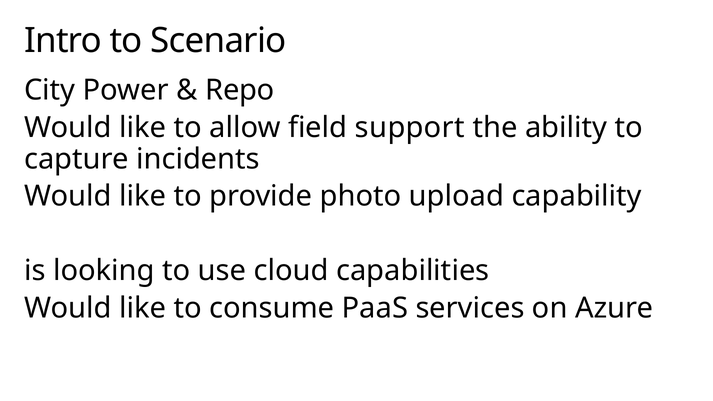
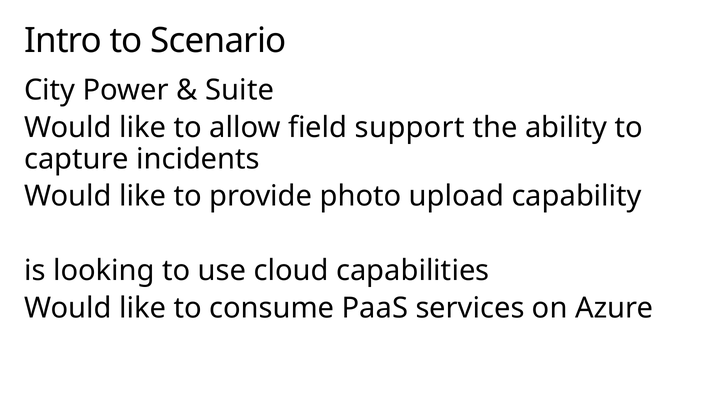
Repo: Repo -> Suite
